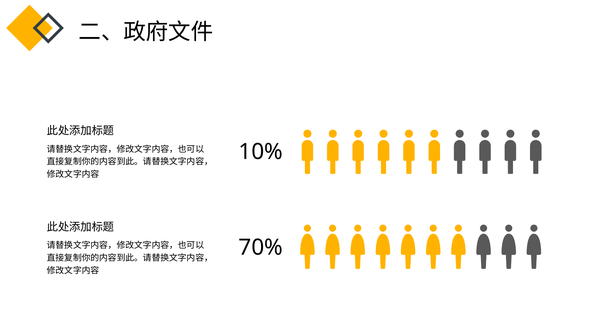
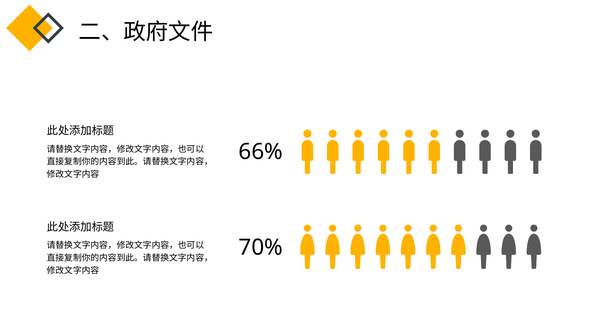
10%: 10% -> 66%
